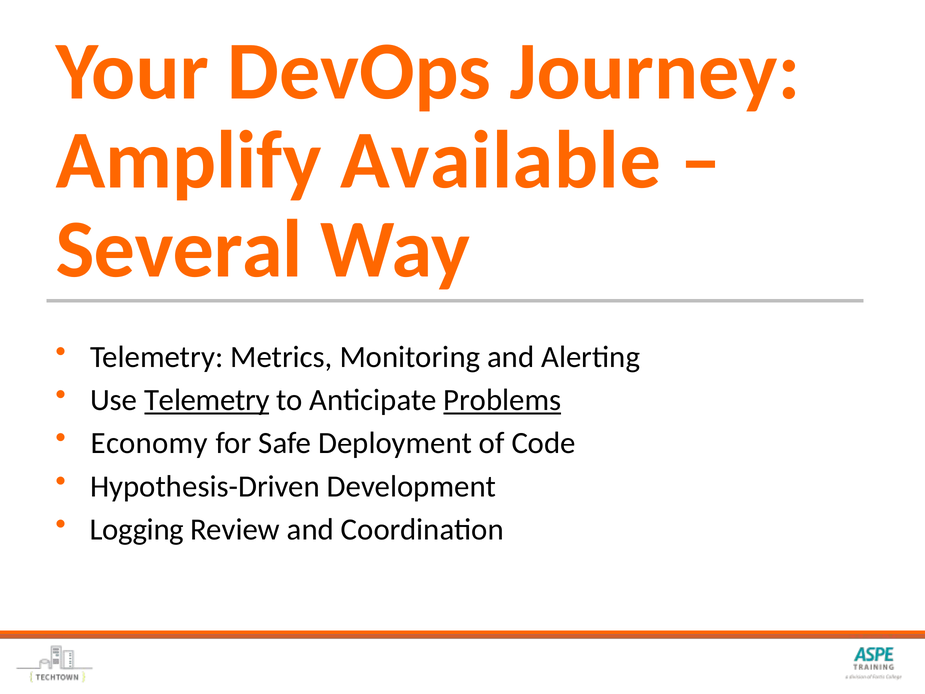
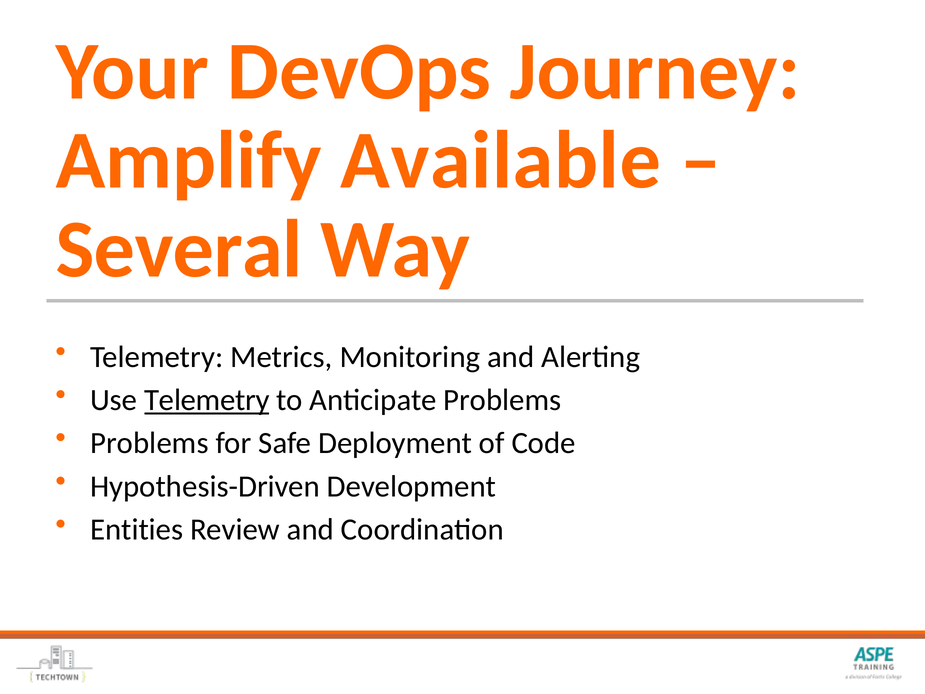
Problems at (502, 400) underline: present -> none
Economy at (149, 443): Economy -> Problems
Logging: Logging -> Entities
